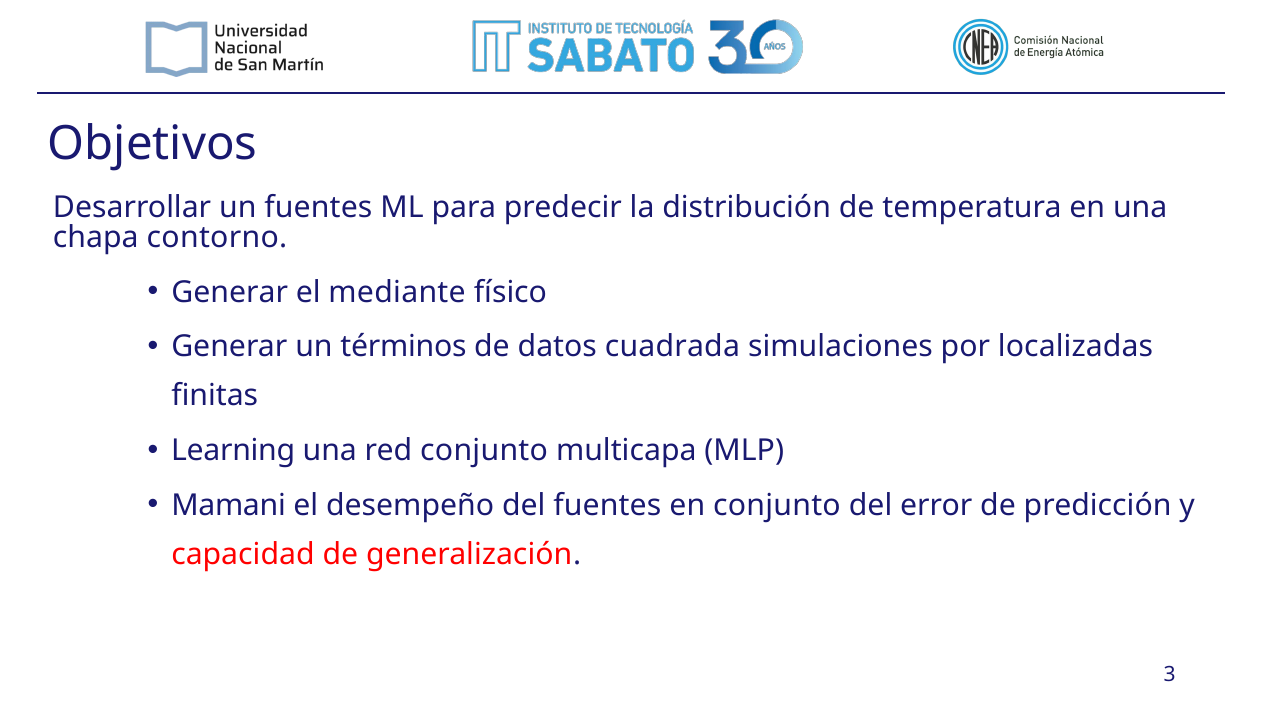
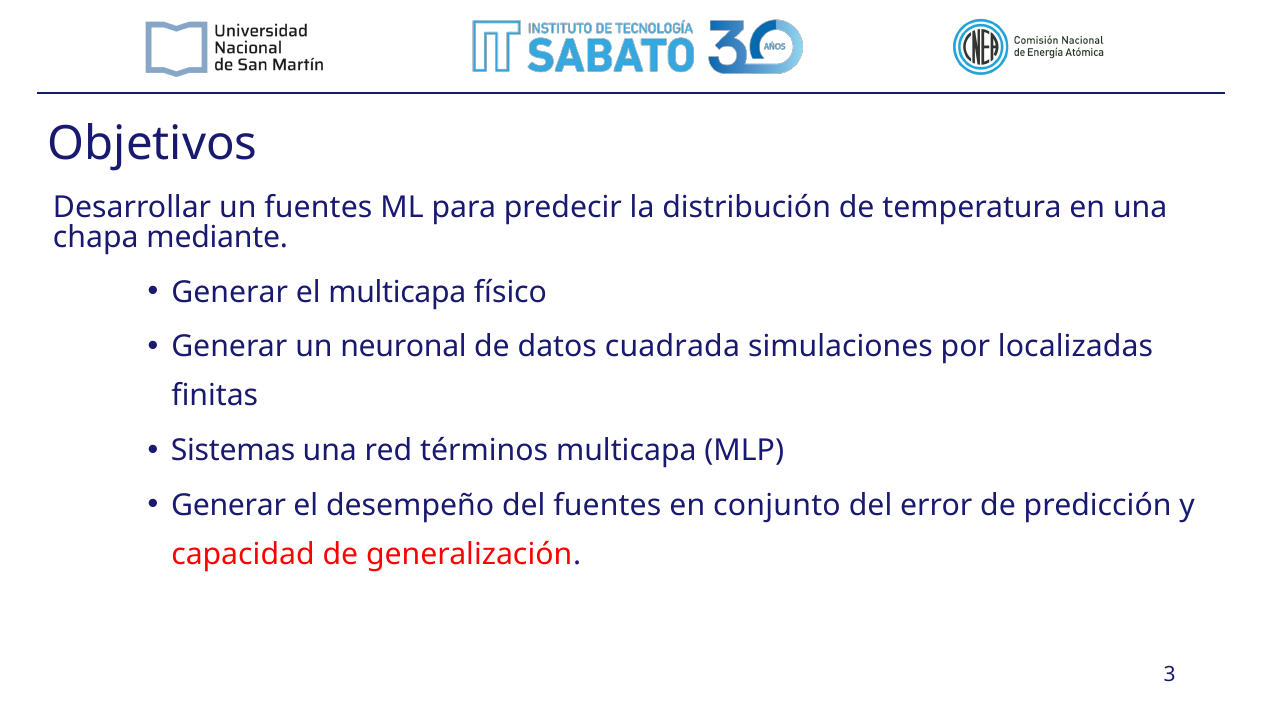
contorno: contorno -> mediante
el mediante: mediante -> multicapa
términos: términos -> neuronal
Learning: Learning -> Sistemas
red conjunto: conjunto -> términos
Mamani at (229, 505): Mamani -> Generar
